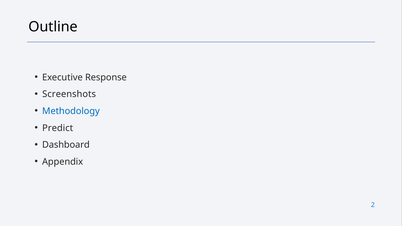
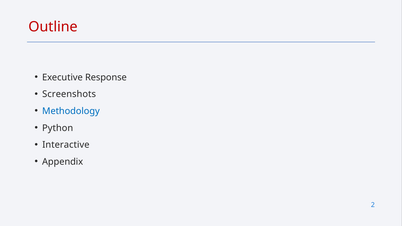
Outline colour: black -> red
Predict: Predict -> Python
Dashboard: Dashboard -> Interactive
